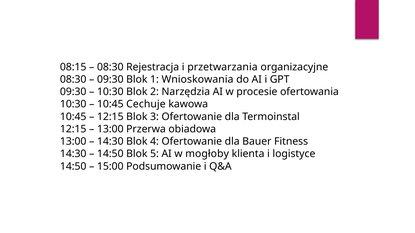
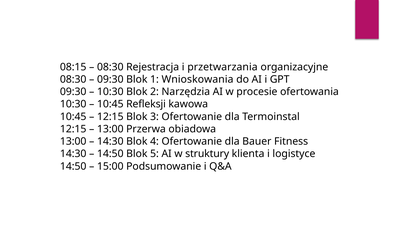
Cechuje: Cechuje -> Refleksji
mogłoby: mogłoby -> struktury
